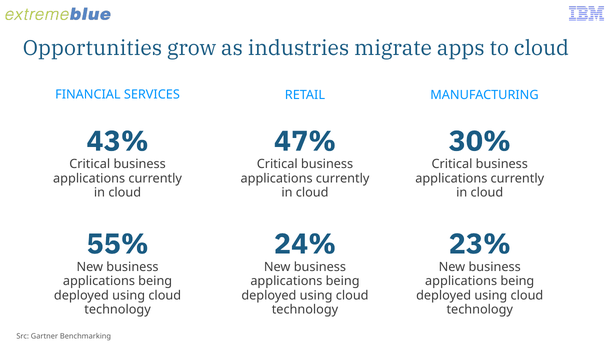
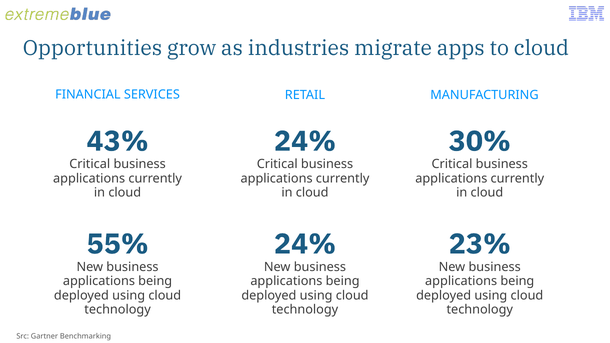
47% at (305, 141): 47% -> 24%
